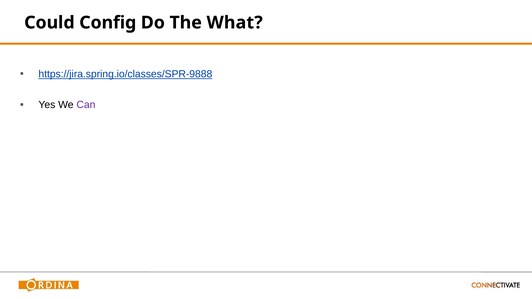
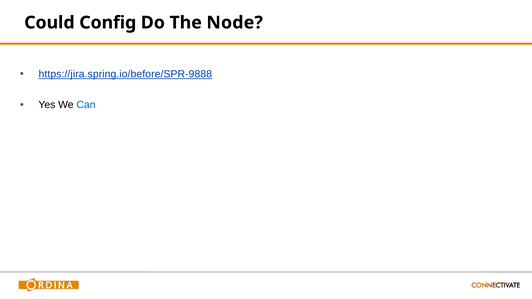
What: What -> Node
https://jira.spring.io/classes/SPR-9888: https://jira.spring.io/classes/SPR-9888 -> https://jira.spring.io/before/SPR-9888
Can colour: purple -> blue
